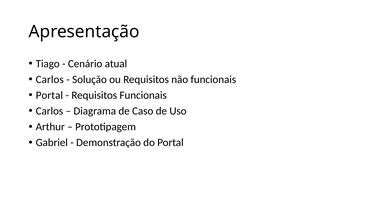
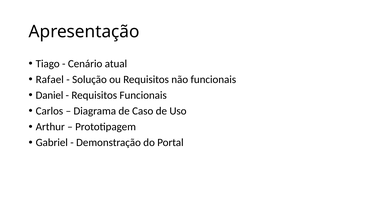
Carlos at (50, 79): Carlos -> Rafael
Portal at (49, 95): Portal -> Daniel
